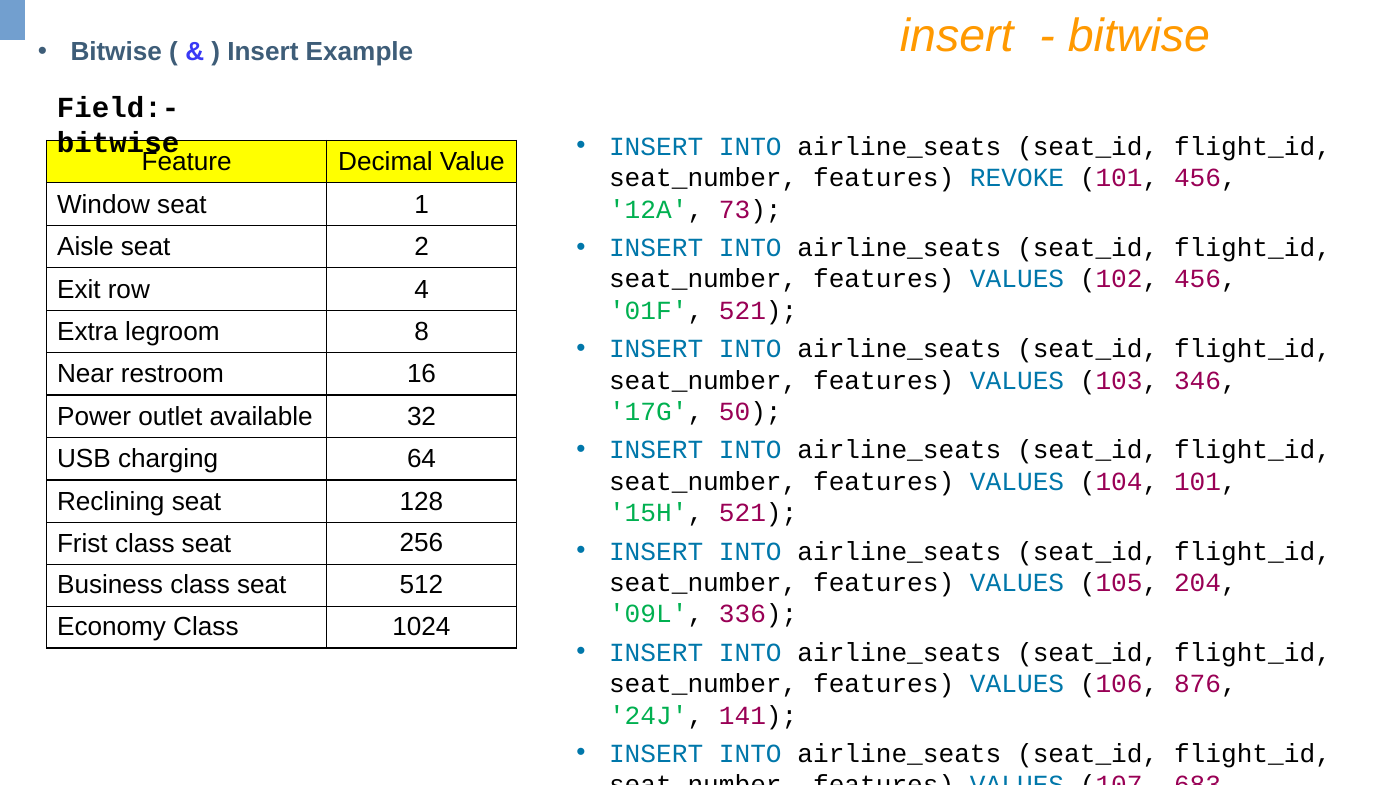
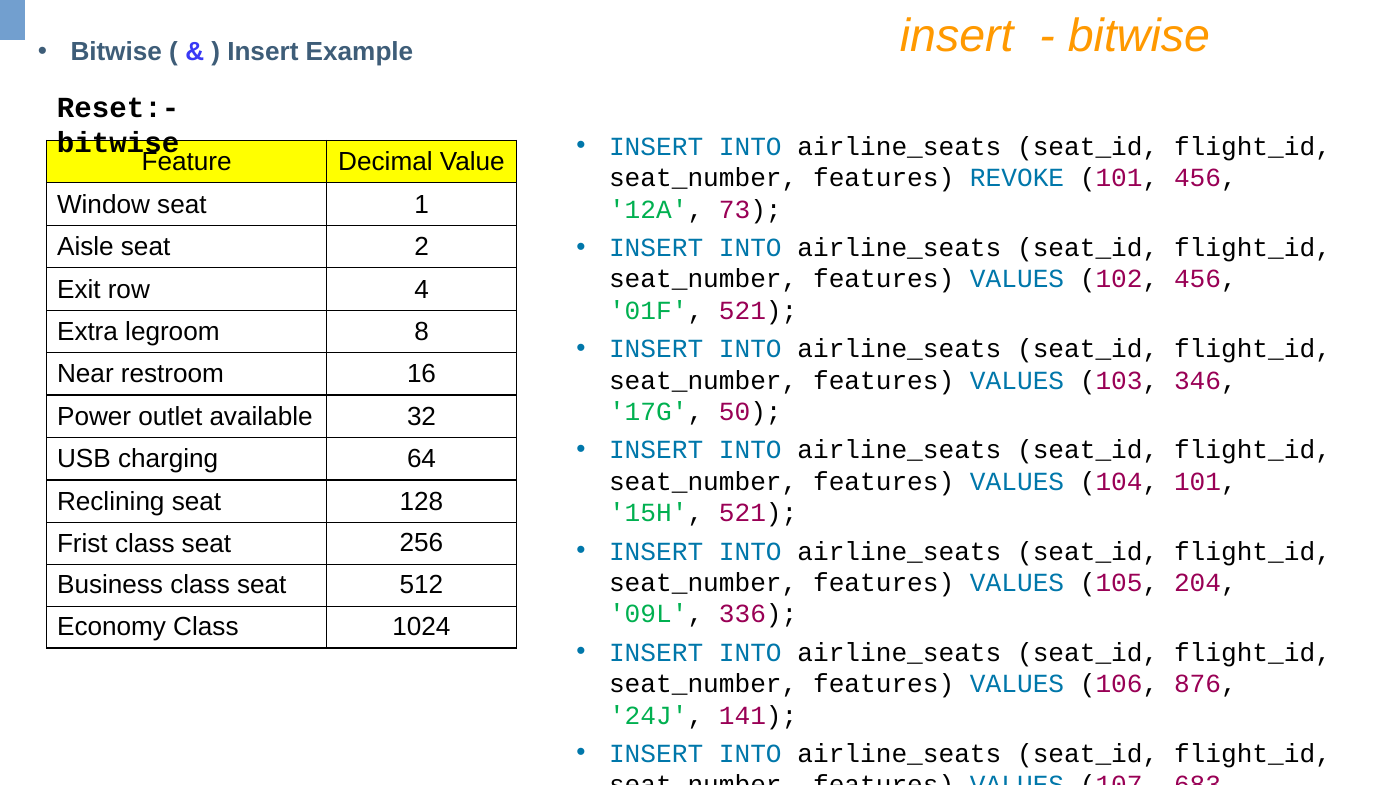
Field:-: Field:- -> Reset:-
